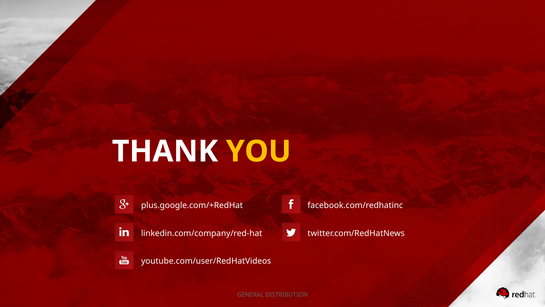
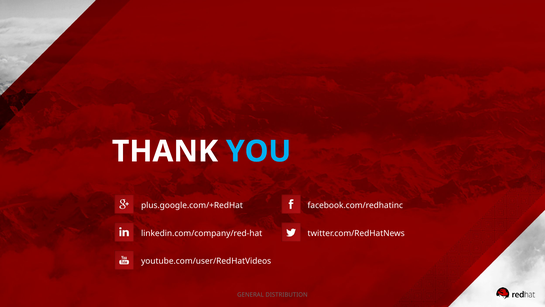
YOU colour: yellow -> light blue
